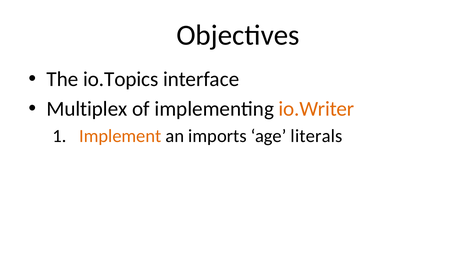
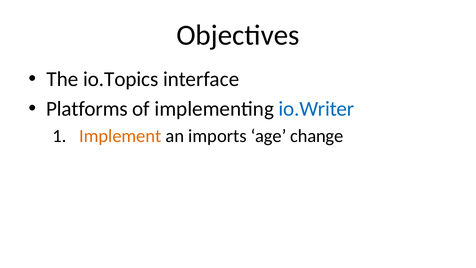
Multiplex: Multiplex -> Platforms
io.Writer colour: orange -> blue
literals: literals -> change
